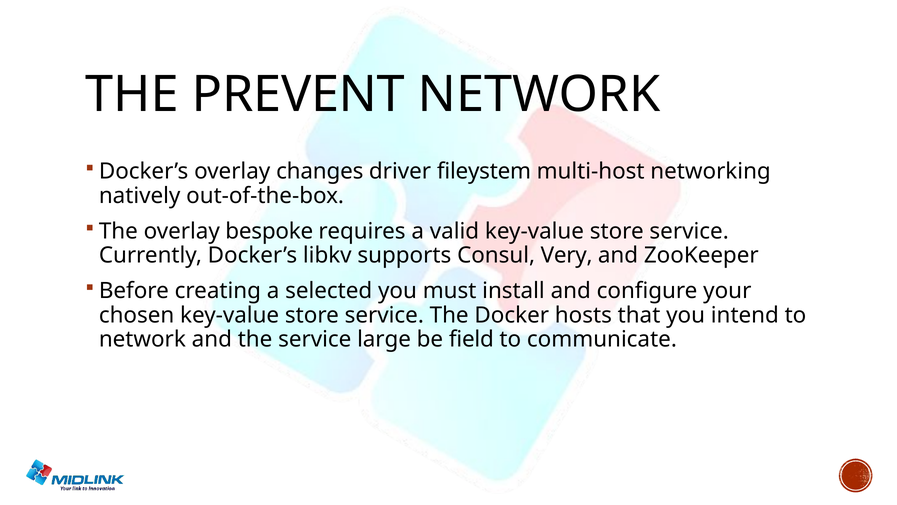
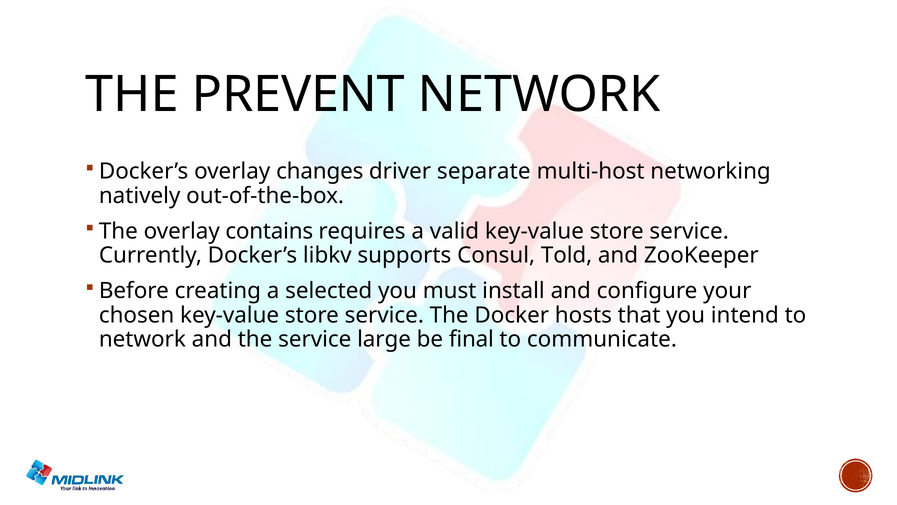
fileystem: fileystem -> separate
bespoke: bespoke -> contains
Very: Very -> Told
field: field -> final
